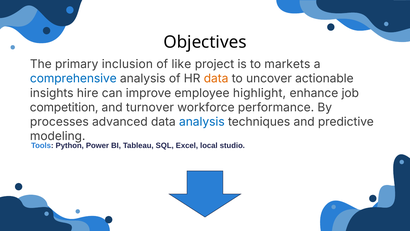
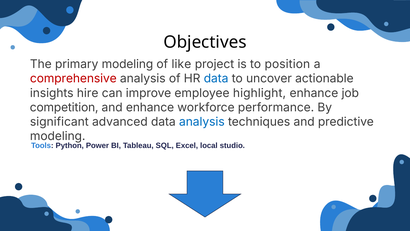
primary inclusion: inclusion -> modeling
markets: markets -> position
comprehensive colour: blue -> red
data at (216, 79) colour: orange -> blue
and turnover: turnover -> enhance
processes: processes -> significant
